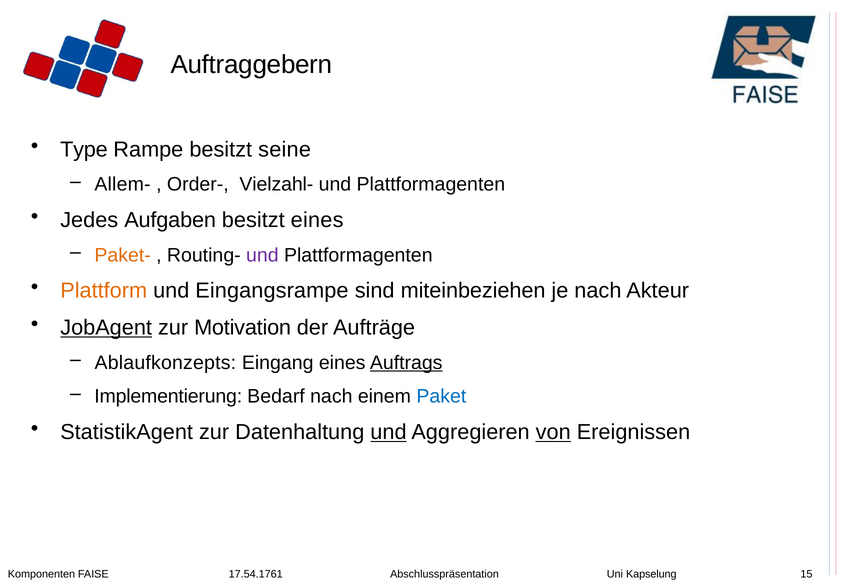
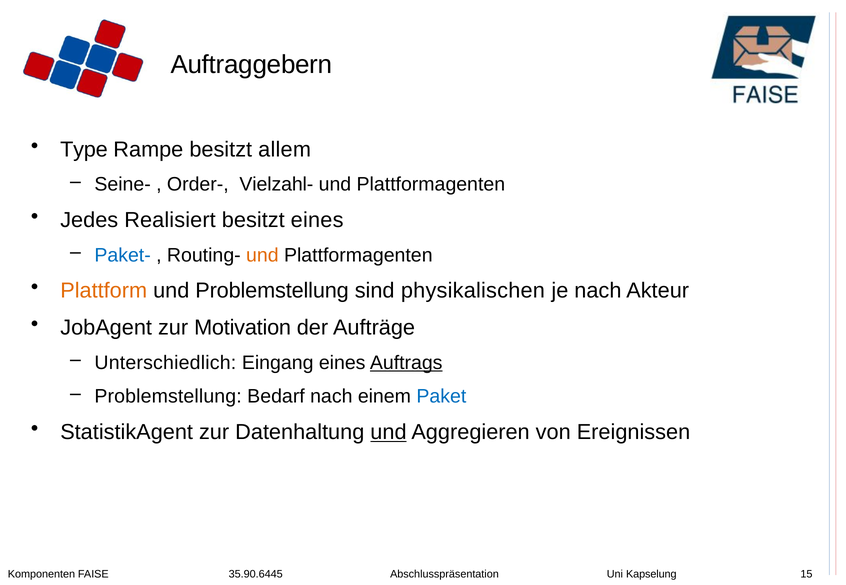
seine: seine -> allem
Allem-: Allem- -> Seine-
Aufgaben: Aufgaben -> Realisiert
Paket- colour: orange -> blue
und at (262, 255) colour: purple -> orange
und Eingangsrampe: Eingangsrampe -> Problemstellung
miteinbeziehen: miteinbeziehen -> physikalischen
JobAgent underline: present -> none
Ablaufkonzepts: Ablaufkonzepts -> Unterschiedlich
Implementierung at (168, 397): Implementierung -> Problemstellung
von underline: present -> none
17.54.1761: 17.54.1761 -> 35.90.6445
